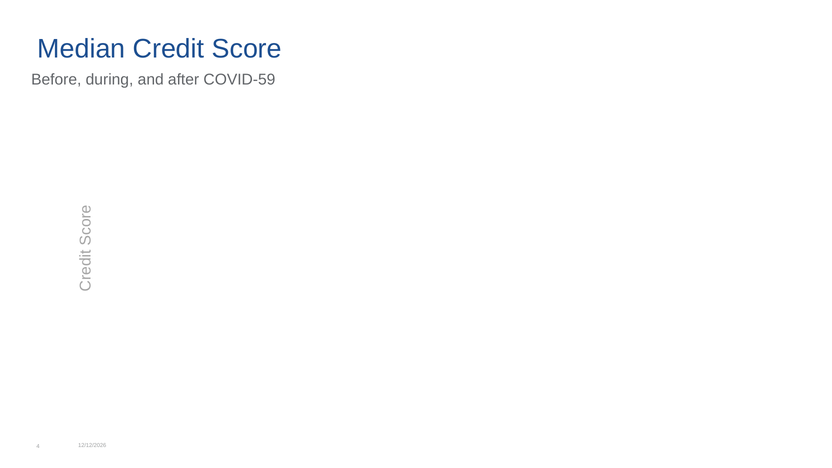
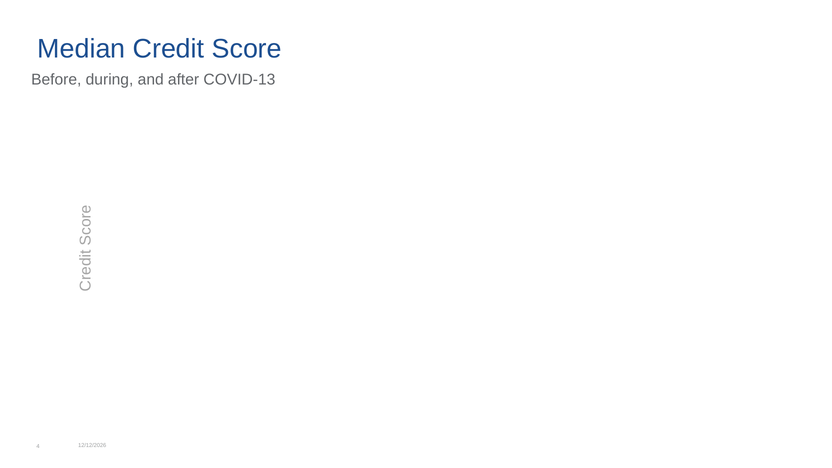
COVID-59: COVID-59 -> COVID-13
